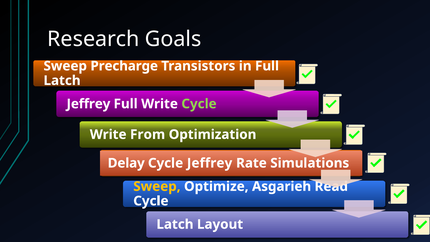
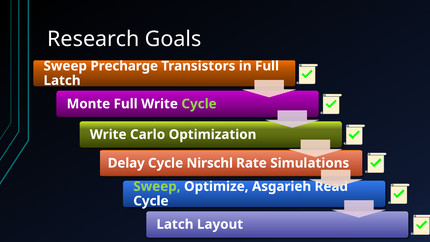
Jeffrey at (88, 104): Jeffrey -> Monte
From: From -> Carlo
Cycle Jeffrey: Jeffrey -> Nirschl
Sweep at (157, 186) colour: yellow -> light green
